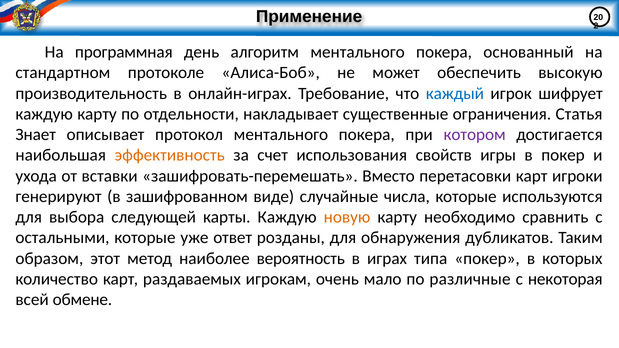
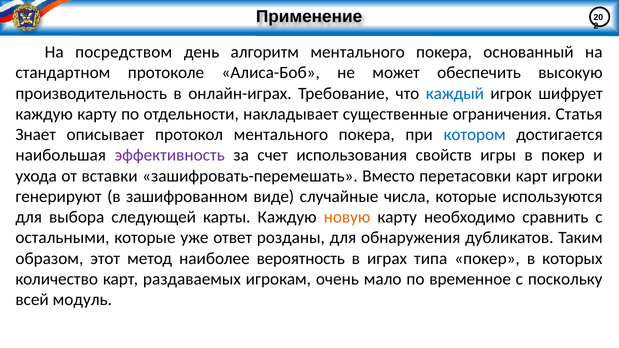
программная: программная -> посредством
котором colour: purple -> blue
эффективность colour: orange -> purple
различные: различные -> временное
некоторая: некоторая -> поскольку
обмене: обмене -> модуль
